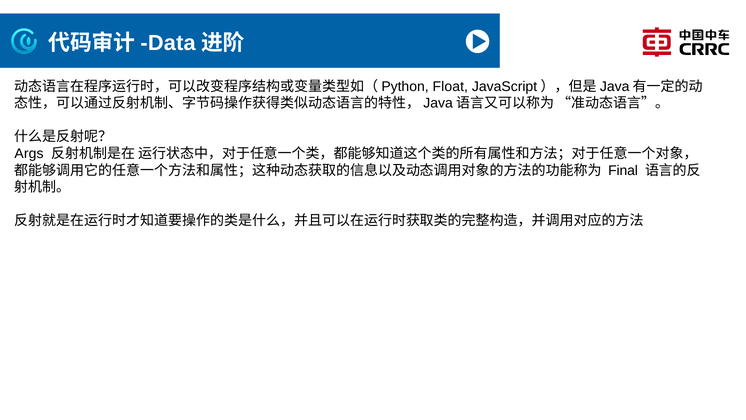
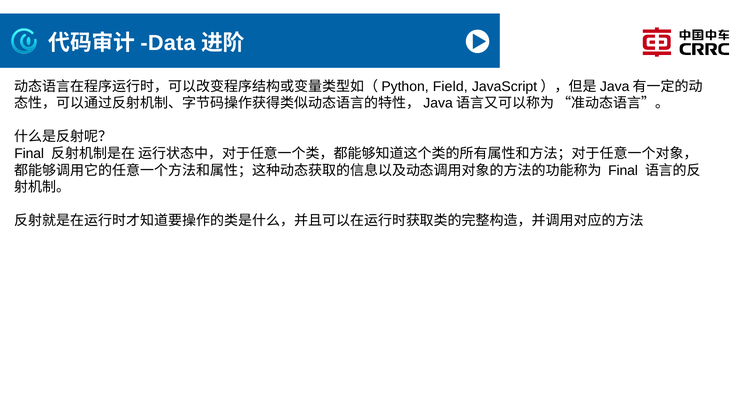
Float: Float -> Field
Args at (29, 154): Args -> Final
